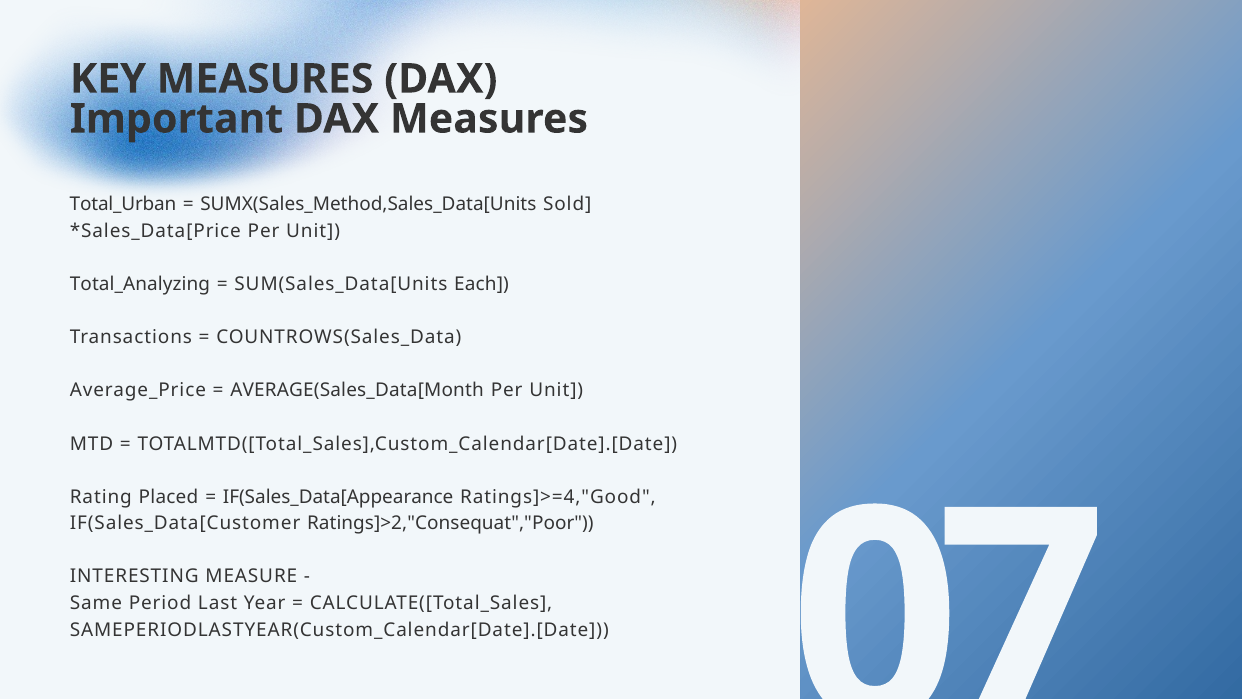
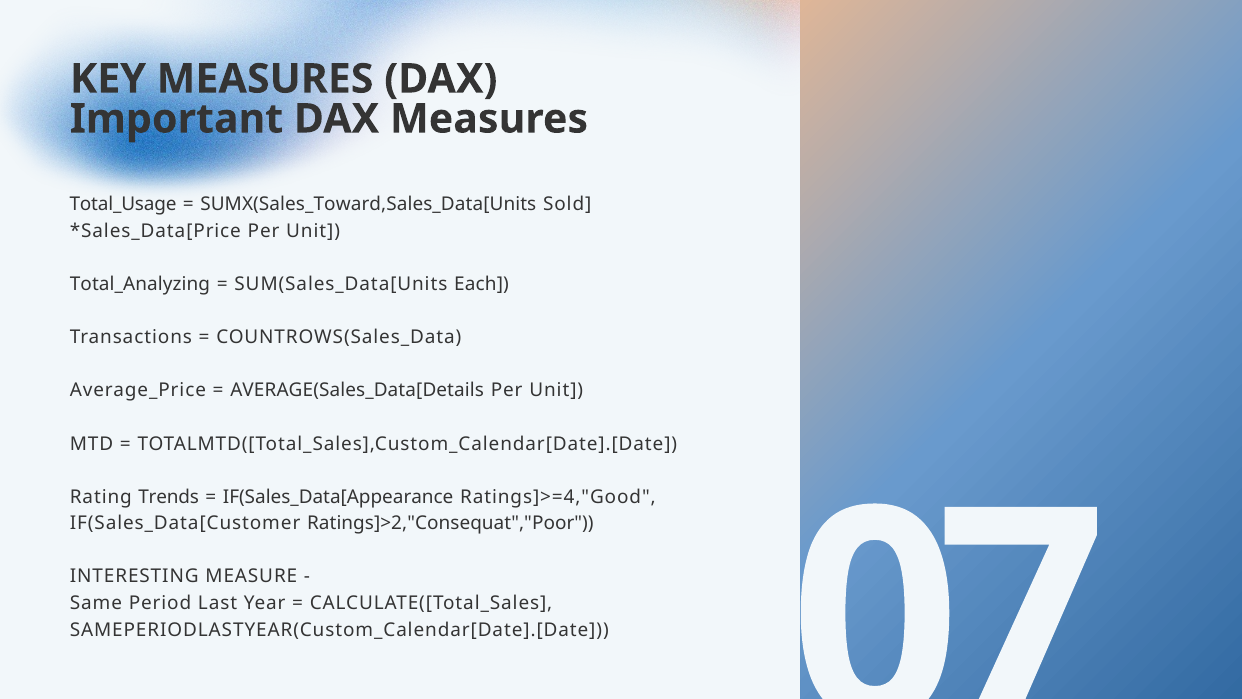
Total_Urban: Total_Urban -> Total_Usage
SUMX(Sales_Method,Sales_Data[Units: SUMX(Sales_Method,Sales_Data[Units -> SUMX(Sales_Toward,Sales_Data[Units
AVERAGE(Sales_Data[Month: AVERAGE(Sales_Data[Month -> AVERAGE(Sales_Data[Details
Placed: Placed -> Trends
